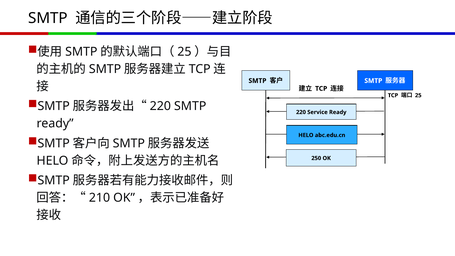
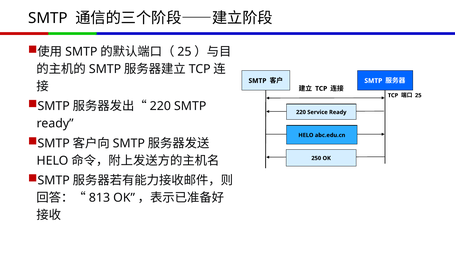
210: 210 -> 813
